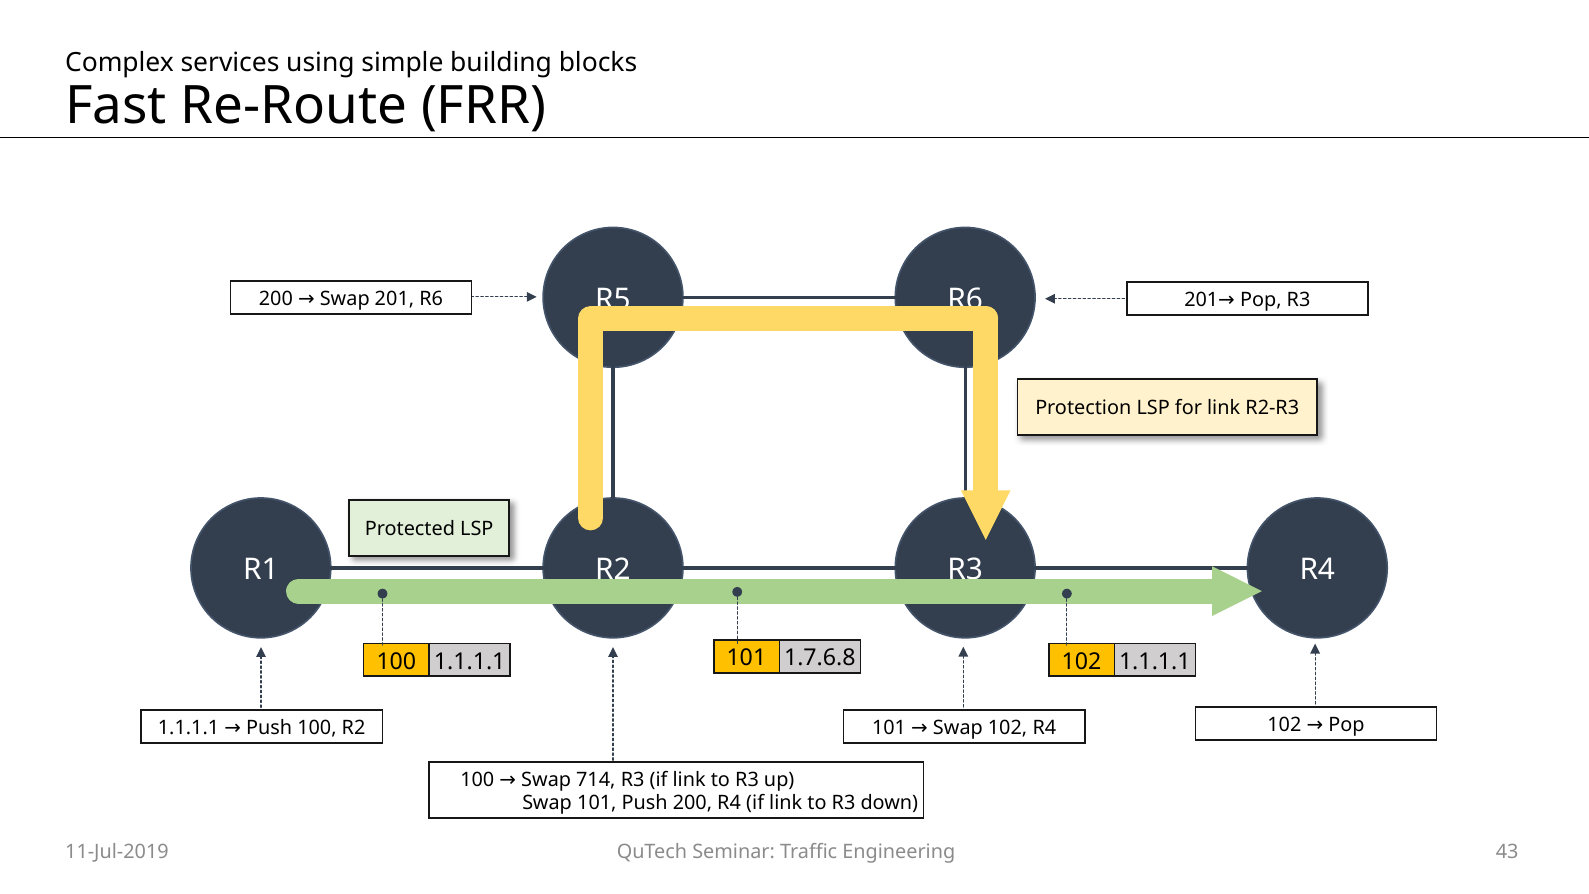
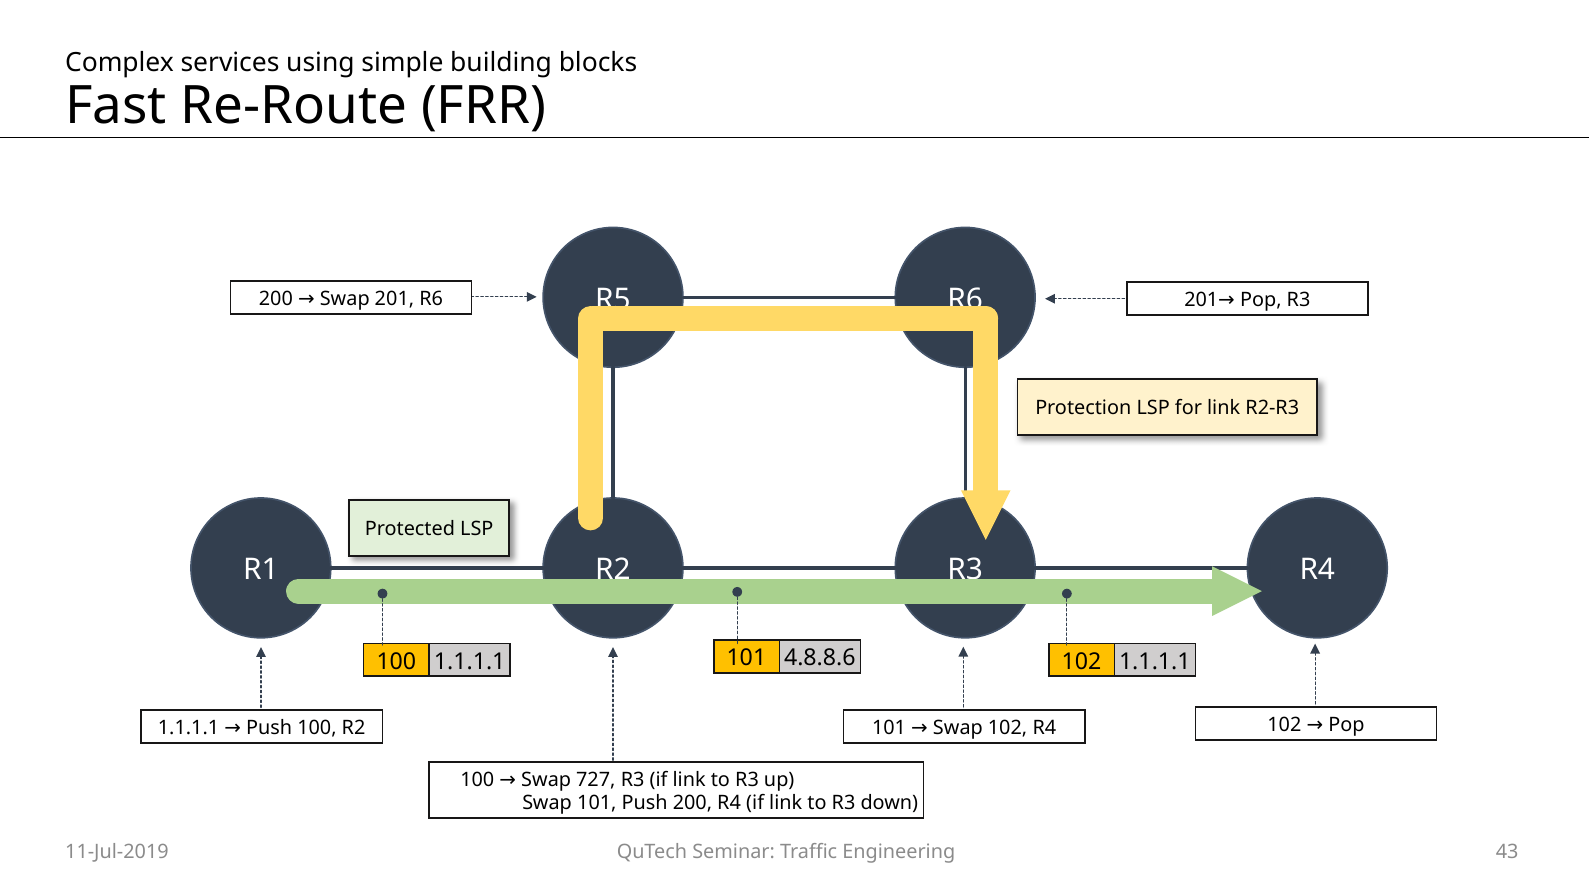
1.7.6.8: 1.7.6.8 -> 4.8.8.6
714: 714 -> 727
